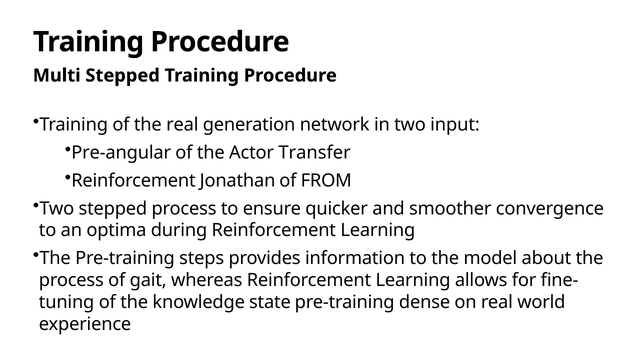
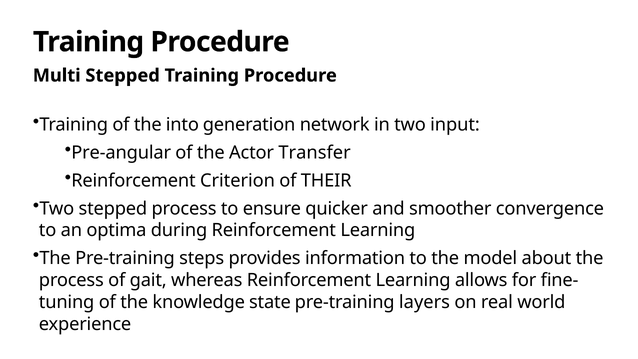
the real: real -> into
Jonathan: Jonathan -> Criterion
FROM: FROM -> THEIR
dense: dense -> layers
